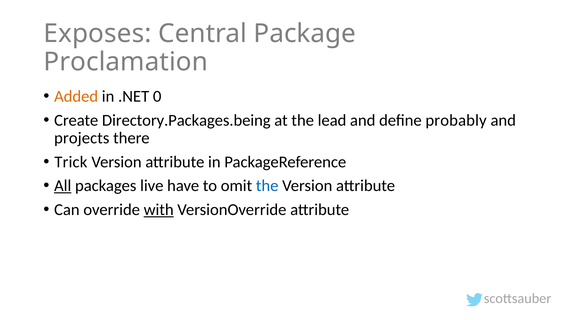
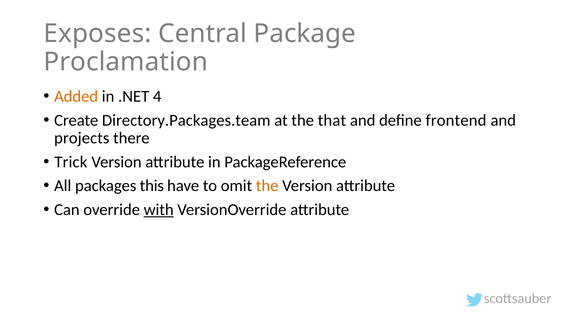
0: 0 -> 4
Directory.Packages.being: Directory.Packages.being -> Directory.Packages.team
lead: lead -> that
probably: probably -> frontend
All underline: present -> none
live: live -> this
the at (267, 186) colour: blue -> orange
